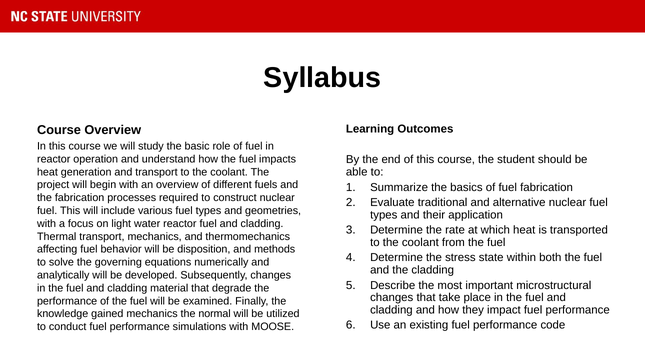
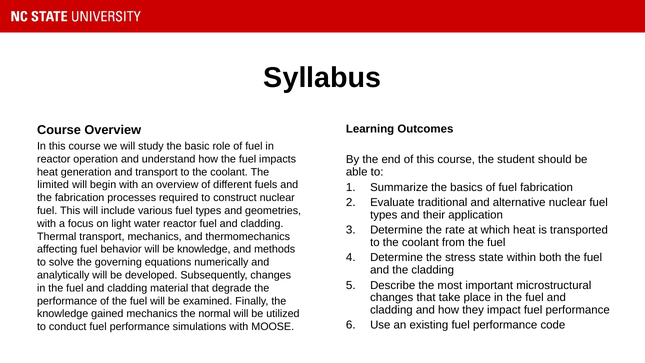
project: project -> limited
be disposition: disposition -> knowledge
